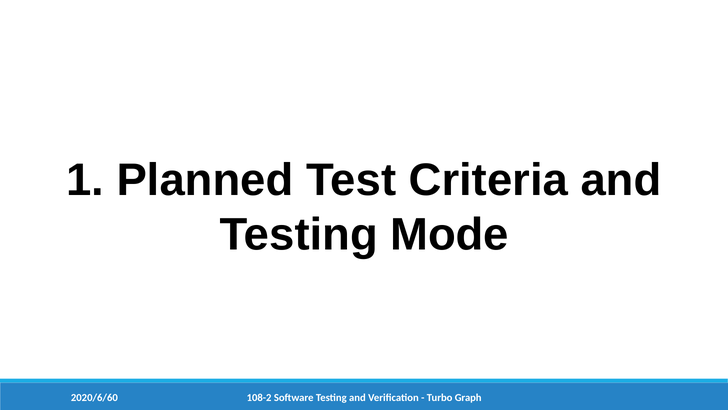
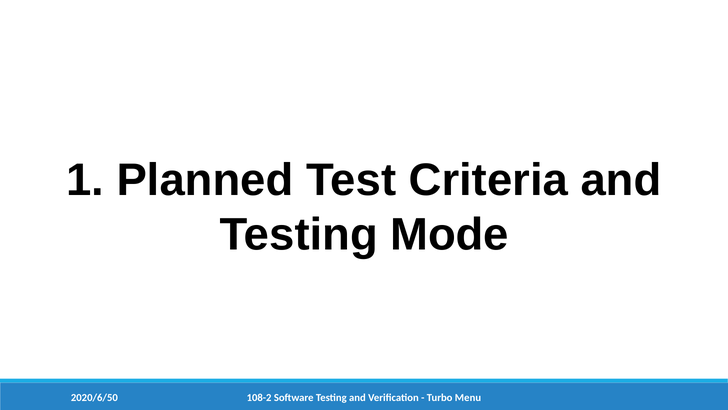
2020/6/60: 2020/6/60 -> 2020/6/50
Graph: Graph -> Menu
